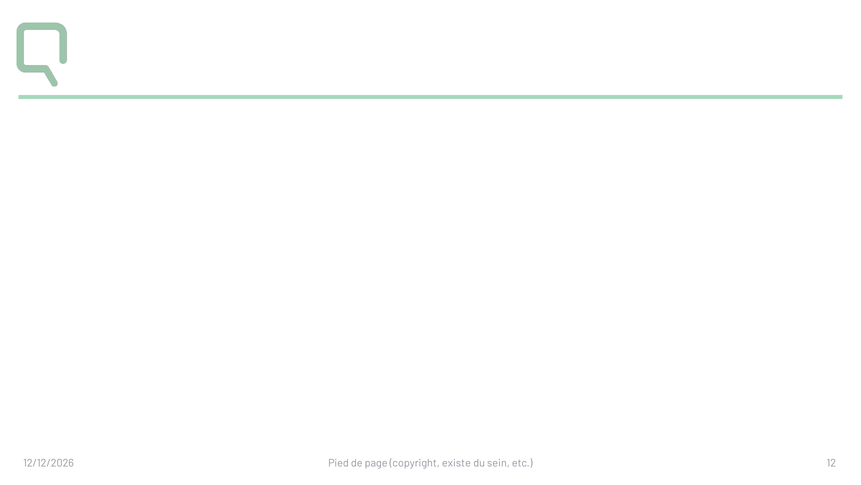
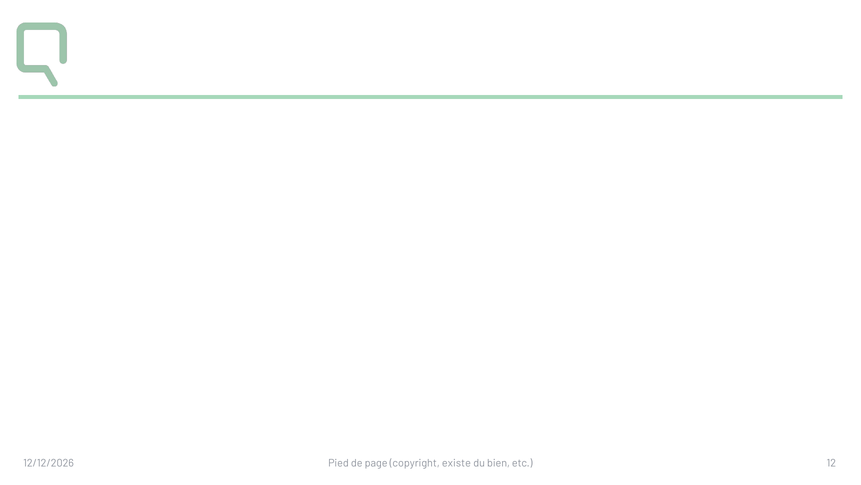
sein: sein -> bien
